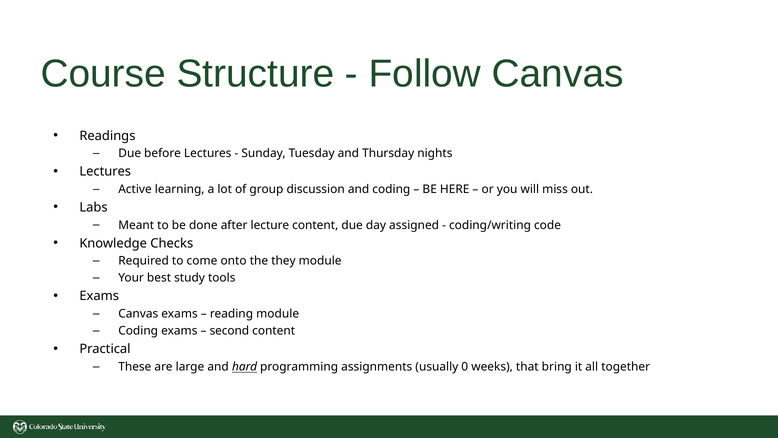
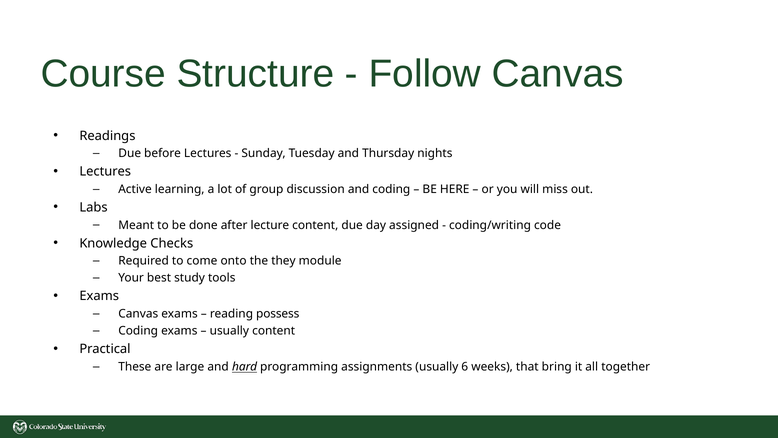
reading module: module -> possess
second at (229, 331): second -> usually
0: 0 -> 6
